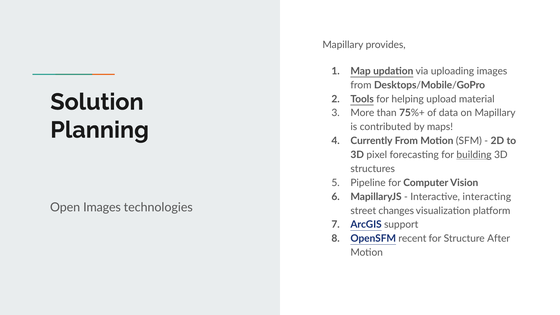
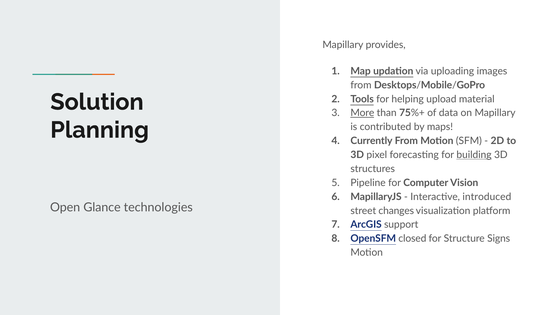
More underline: none -> present
interacting: interacting -> introduced
Open Images: Images -> Glance
recent: recent -> closed
After: After -> Signs
